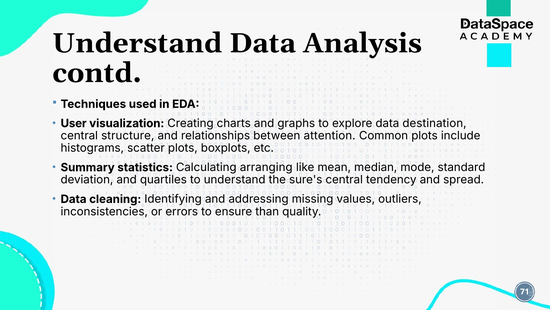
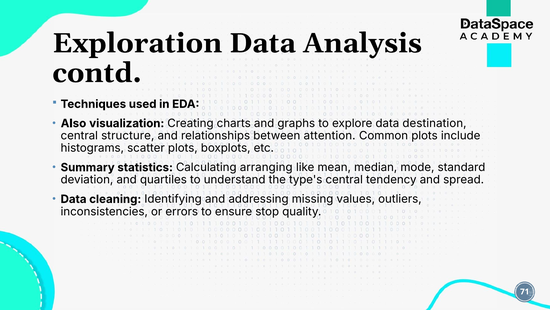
Understand at (137, 43): Understand -> Exploration
User: User -> Also
sure's: sure's -> type's
than: than -> stop
